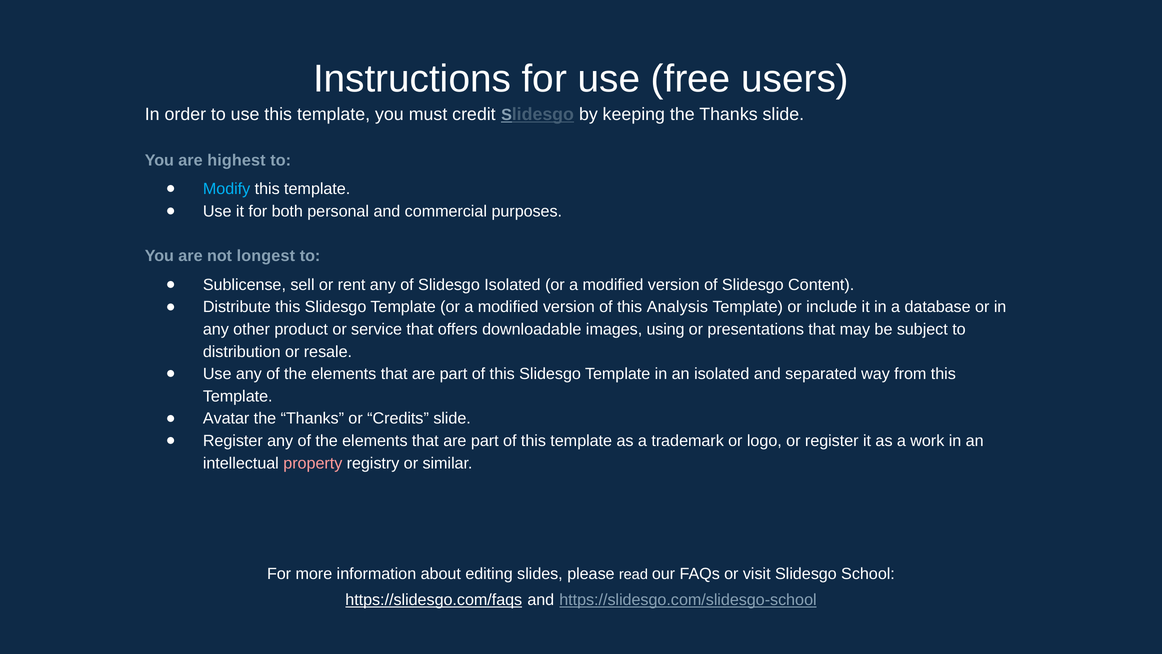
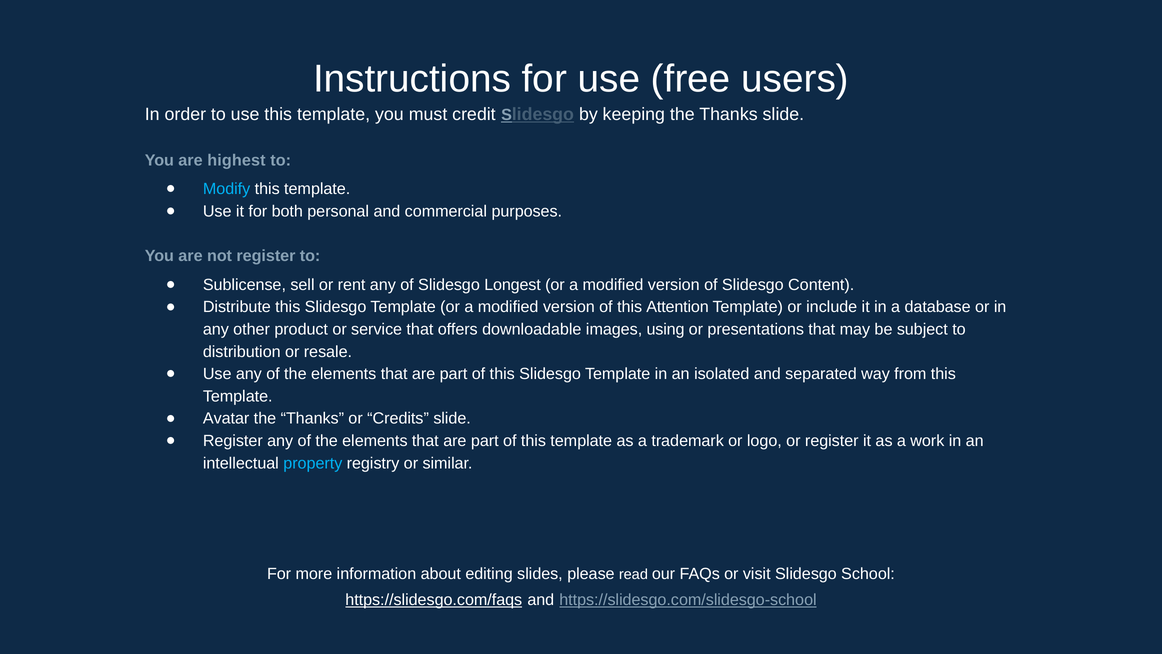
not longest: longest -> register
Slidesgo Isolated: Isolated -> Longest
Analysis: Analysis -> Attention
property colour: pink -> light blue
